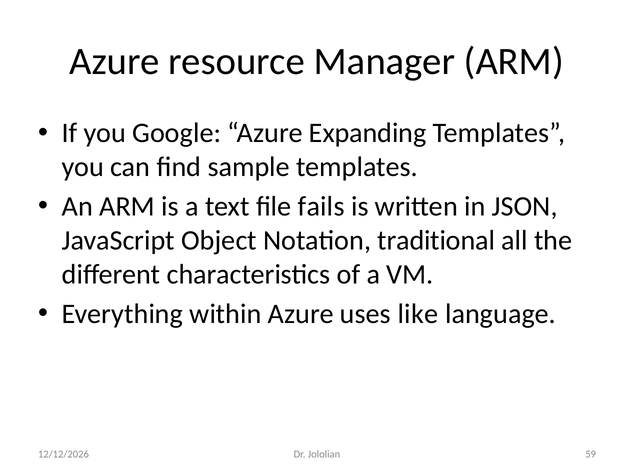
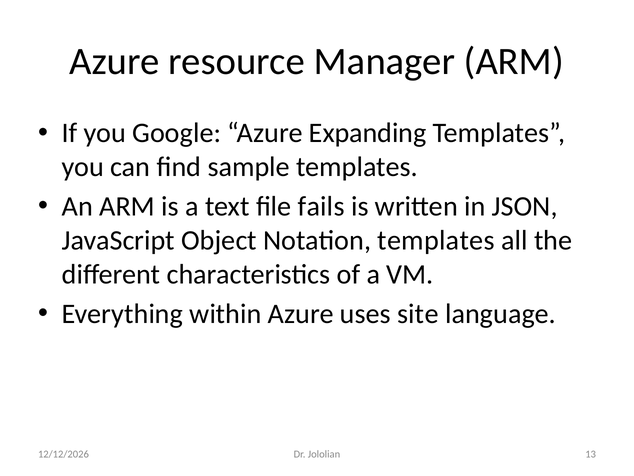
Notation traditional: traditional -> templates
like: like -> site
59: 59 -> 13
